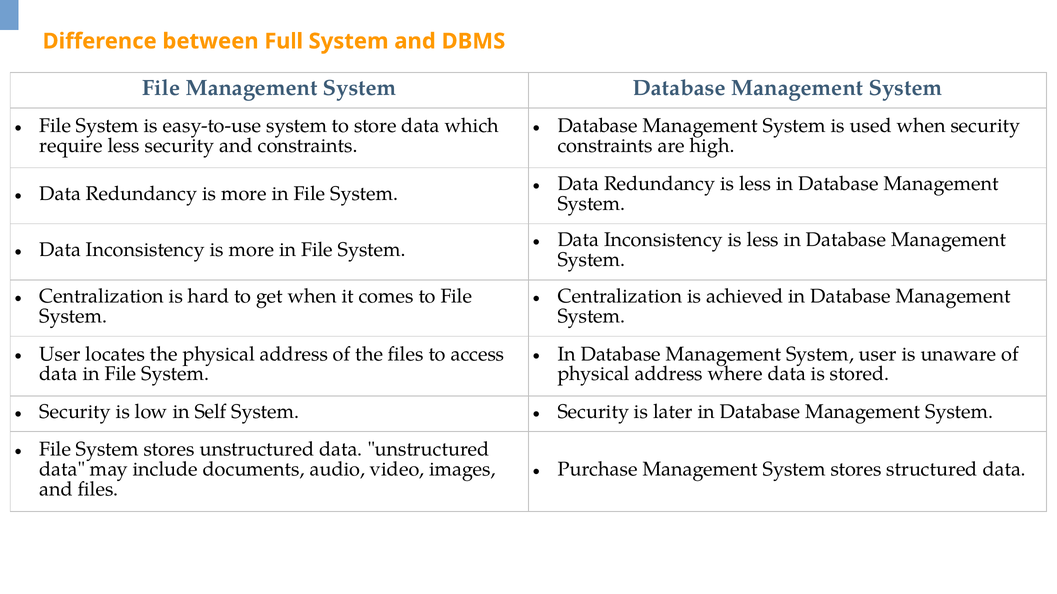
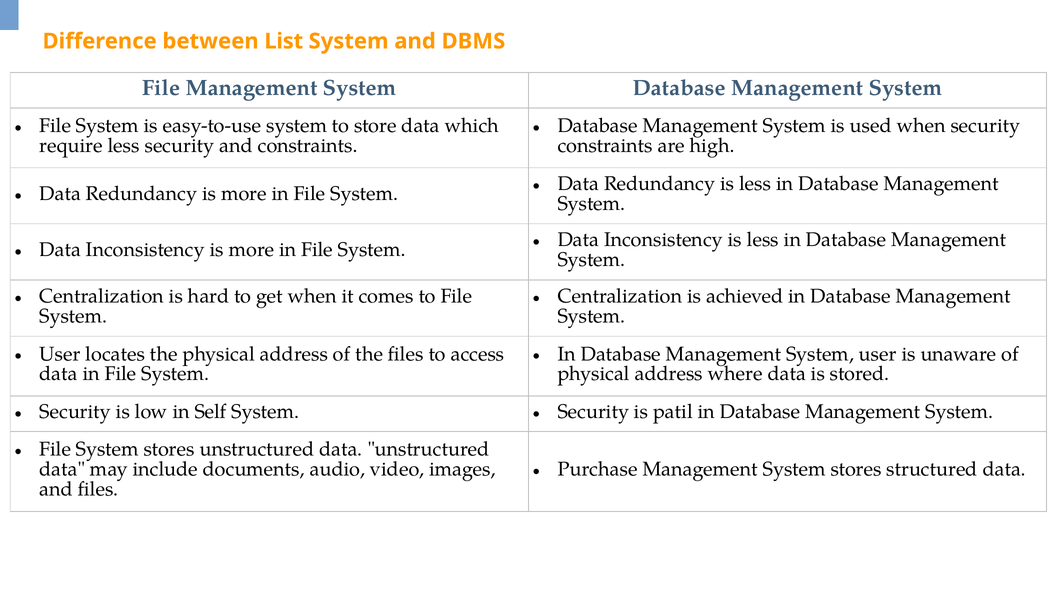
Full: Full -> List
later: later -> patil
